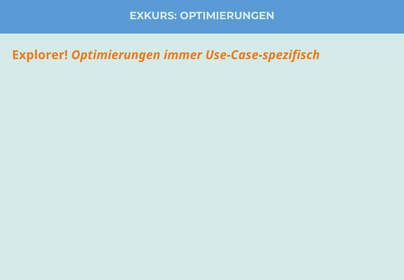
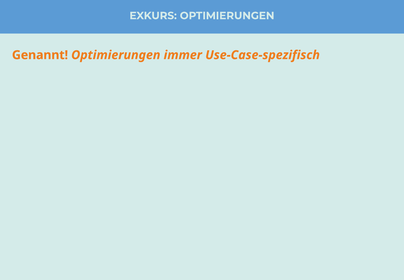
Explorer: Explorer -> Genannt
